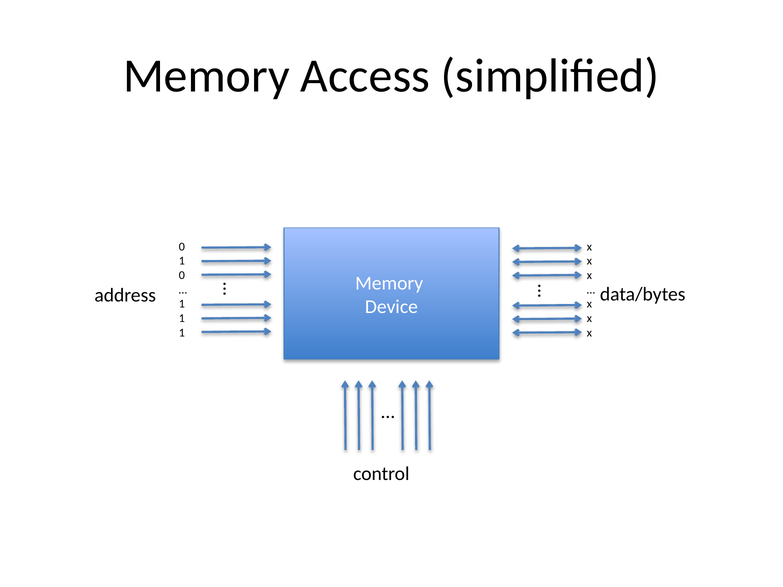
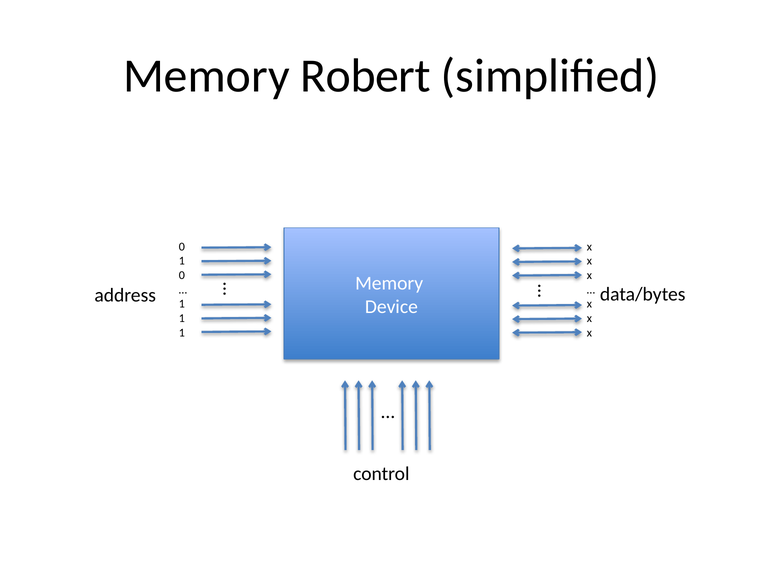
Access: Access -> Robert
